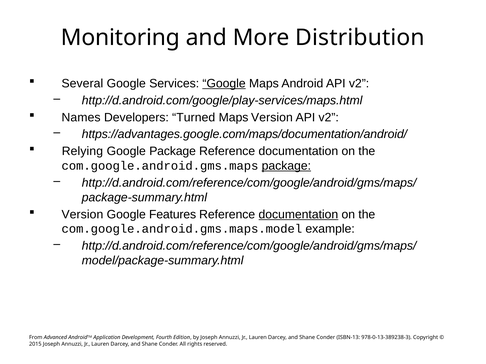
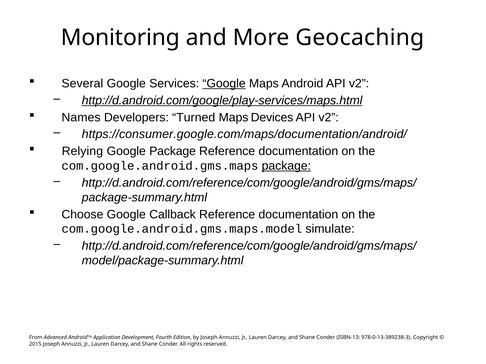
Distribution: Distribution -> Geocaching
http://d.android.com/google/play-services/maps.html underline: none -> present
Maps Version: Version -> Devices
https://advantages.google.com/maps/documentation/android/: https://advantages.google.com/maps/documentation/android/ -> https://consumer.google.com/maps/documentation/android/
Version at (82, 215): Version -> Choose
Features: Features -> Callback
documentation at (298, 215) underline: present -> none
example: example -> simulate
